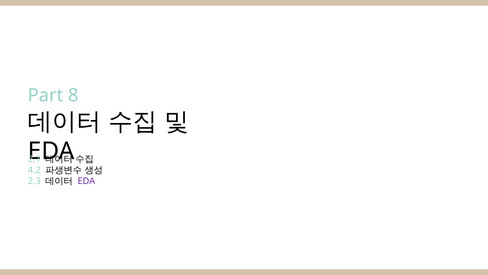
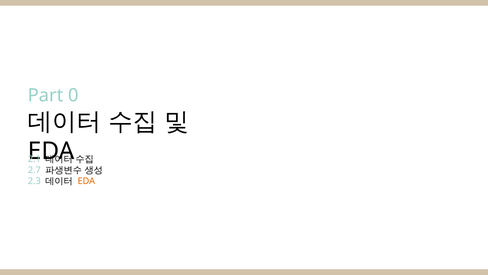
8: 8 -> 0
4.2: 4.2 -> 2.7
EDA at (86, 181) colour: purple -> orange
